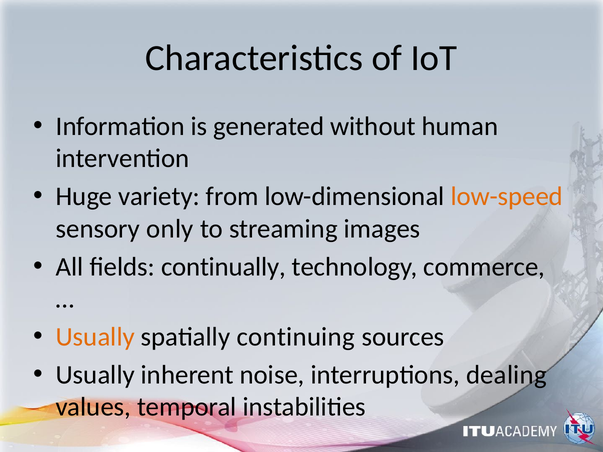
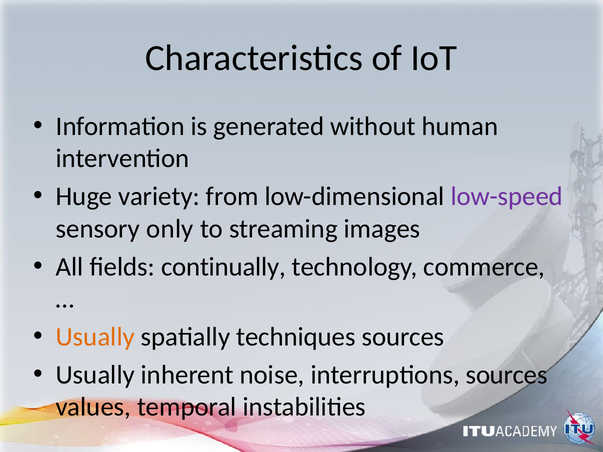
low-speed colour: orange -> purple
continuing: continuing -> techniques
interruptions dealing: dealing -> sources
